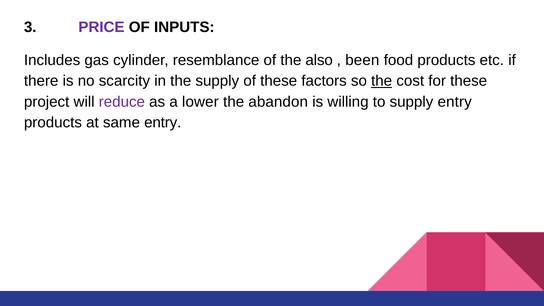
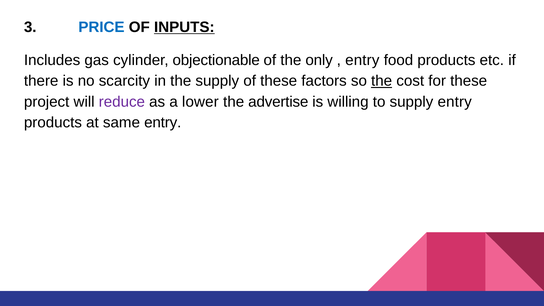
PRICE colour: purple -> blue
INPUTS underline: none -> present
resemblance: resemblance -> objectionable
also: also -> only
been at (362, 60): been -> entry
abandon: abandon -> advertise
